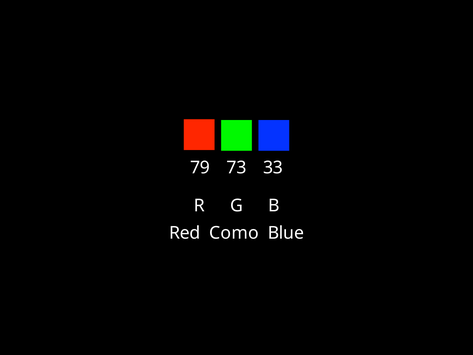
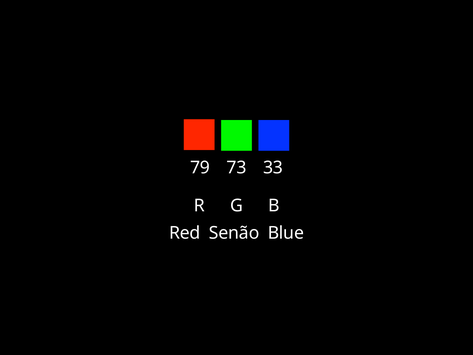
Como: Como -> Senão
